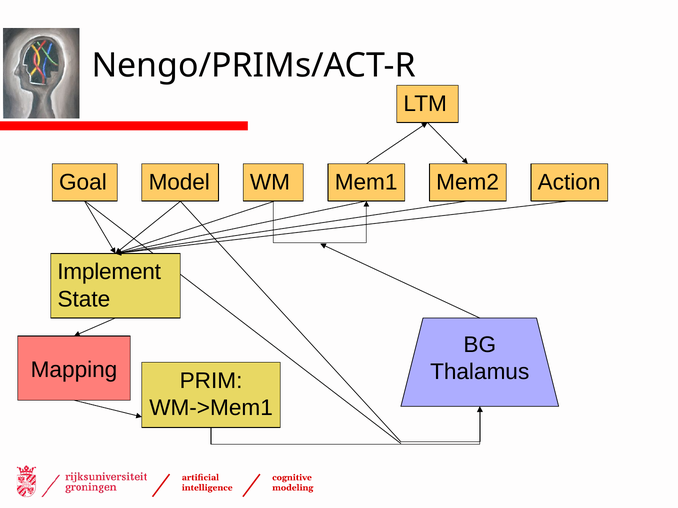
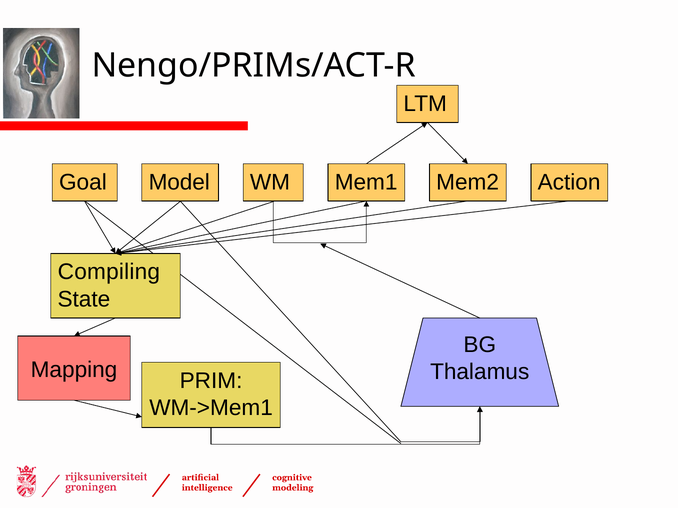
Implement: Implement -> Compiling
